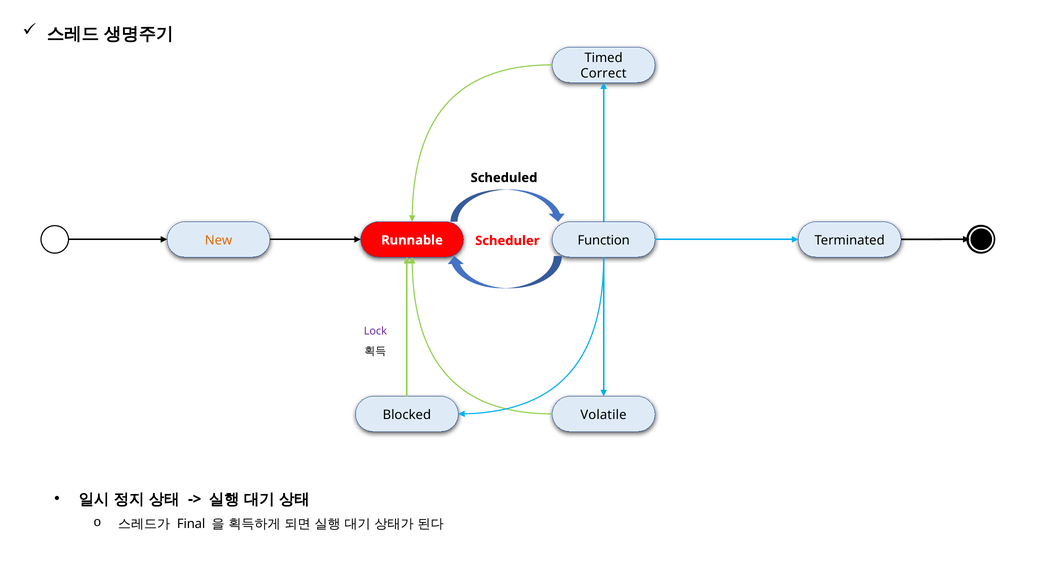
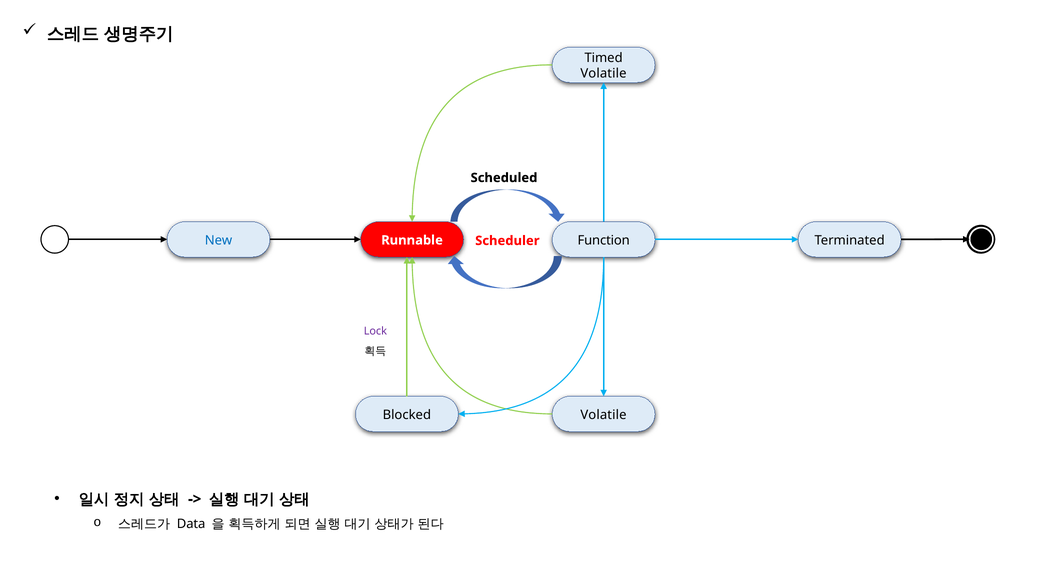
Correct at (603, 74): Correct -> Volatile
New colour: orange -> blue
Final: Final -> Data
